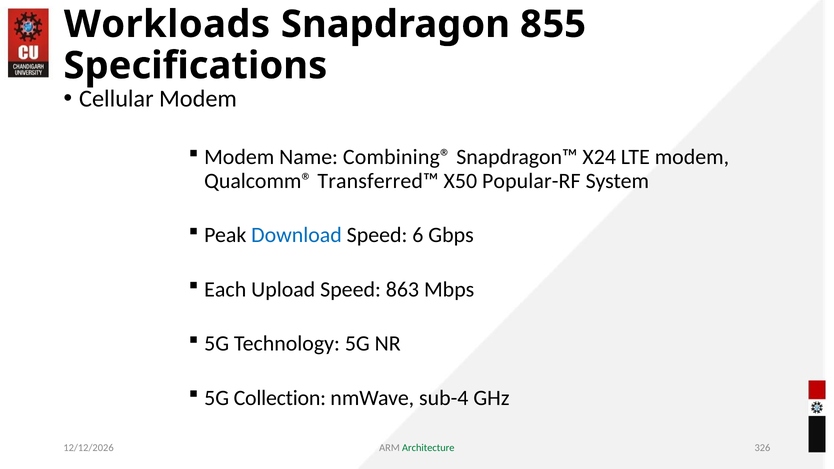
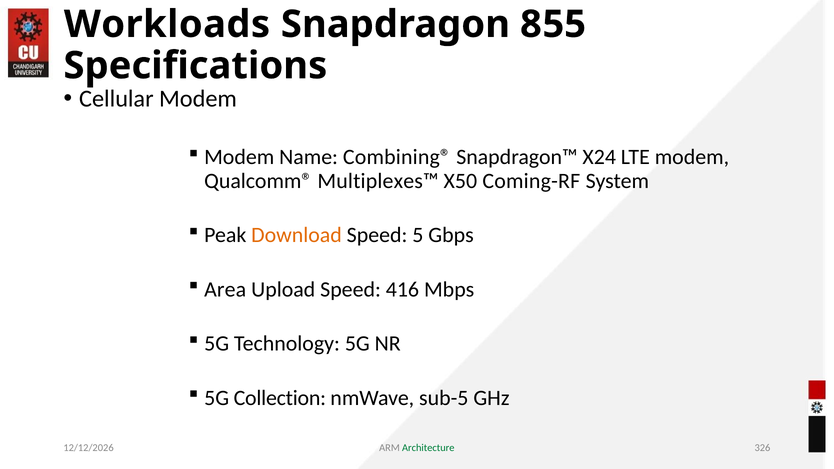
Transferred™: Transferred™ -> Multiplexes™
Popular-RF: Popular-RF -> Coming-RF
Download colour: blue -> orange
6: 6 -> 5
Each: Each -> Area
863: 863 -> 416
sub-4: sub-4 -> sub-5
